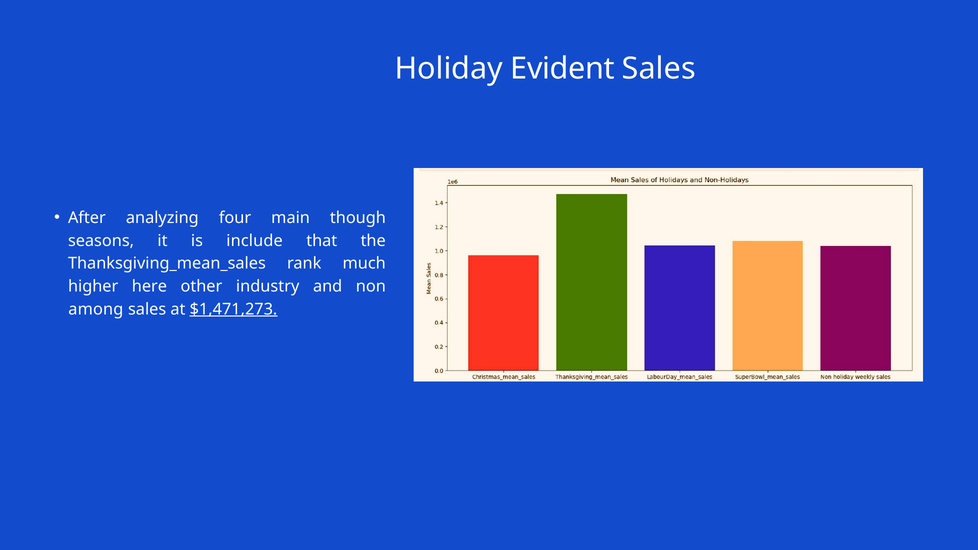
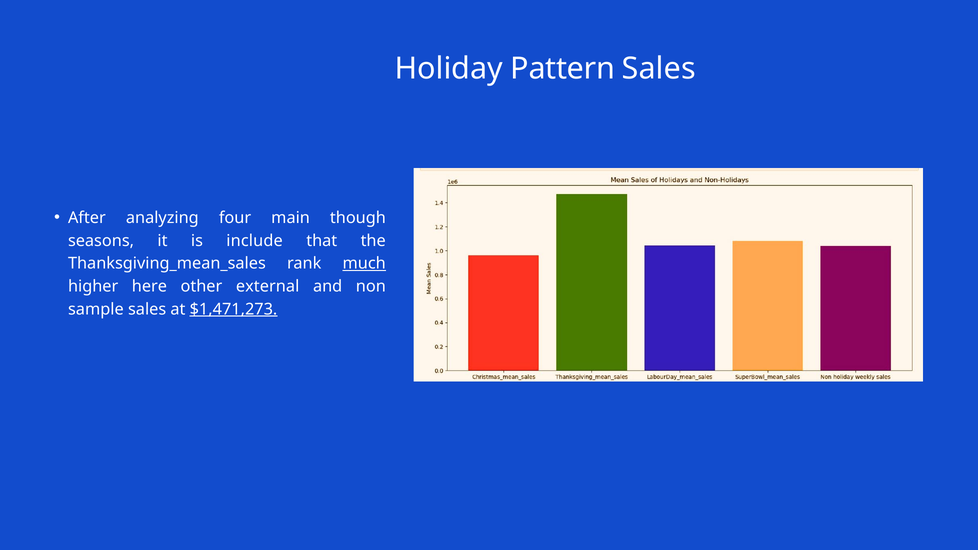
Evident: Evident -> Pattern
much underline: none -> present
industry: industry -> external
among: among -> sample
